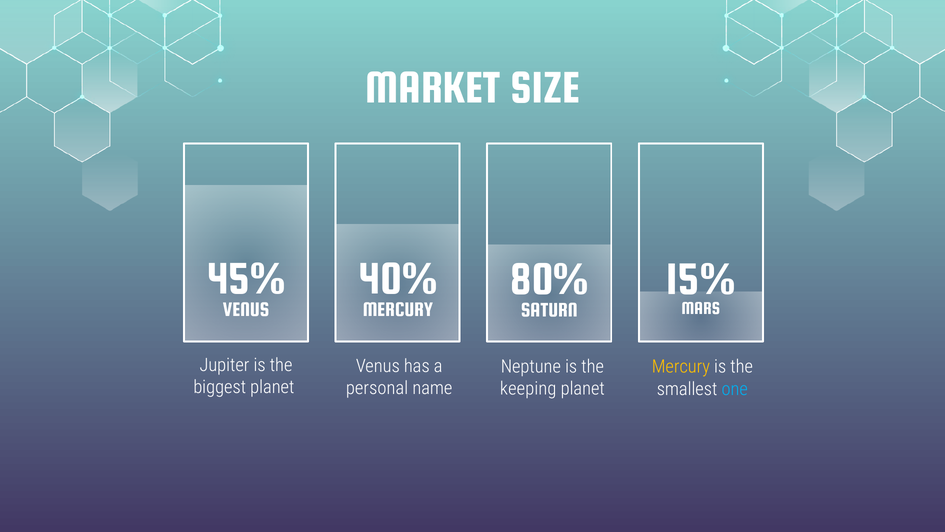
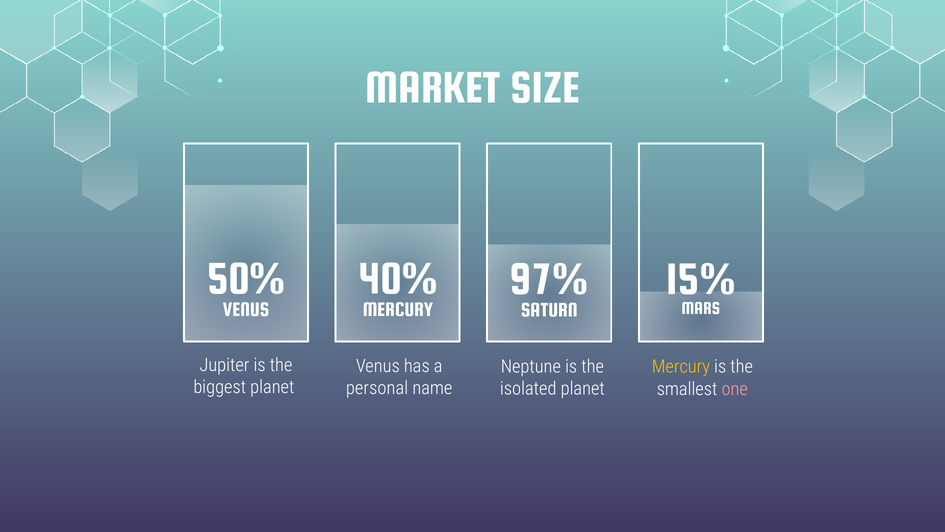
45%: 45% -> 50%
80%: 80% -> 97%
keeping: keeping -> isolated
one colour: light blue -> pink
